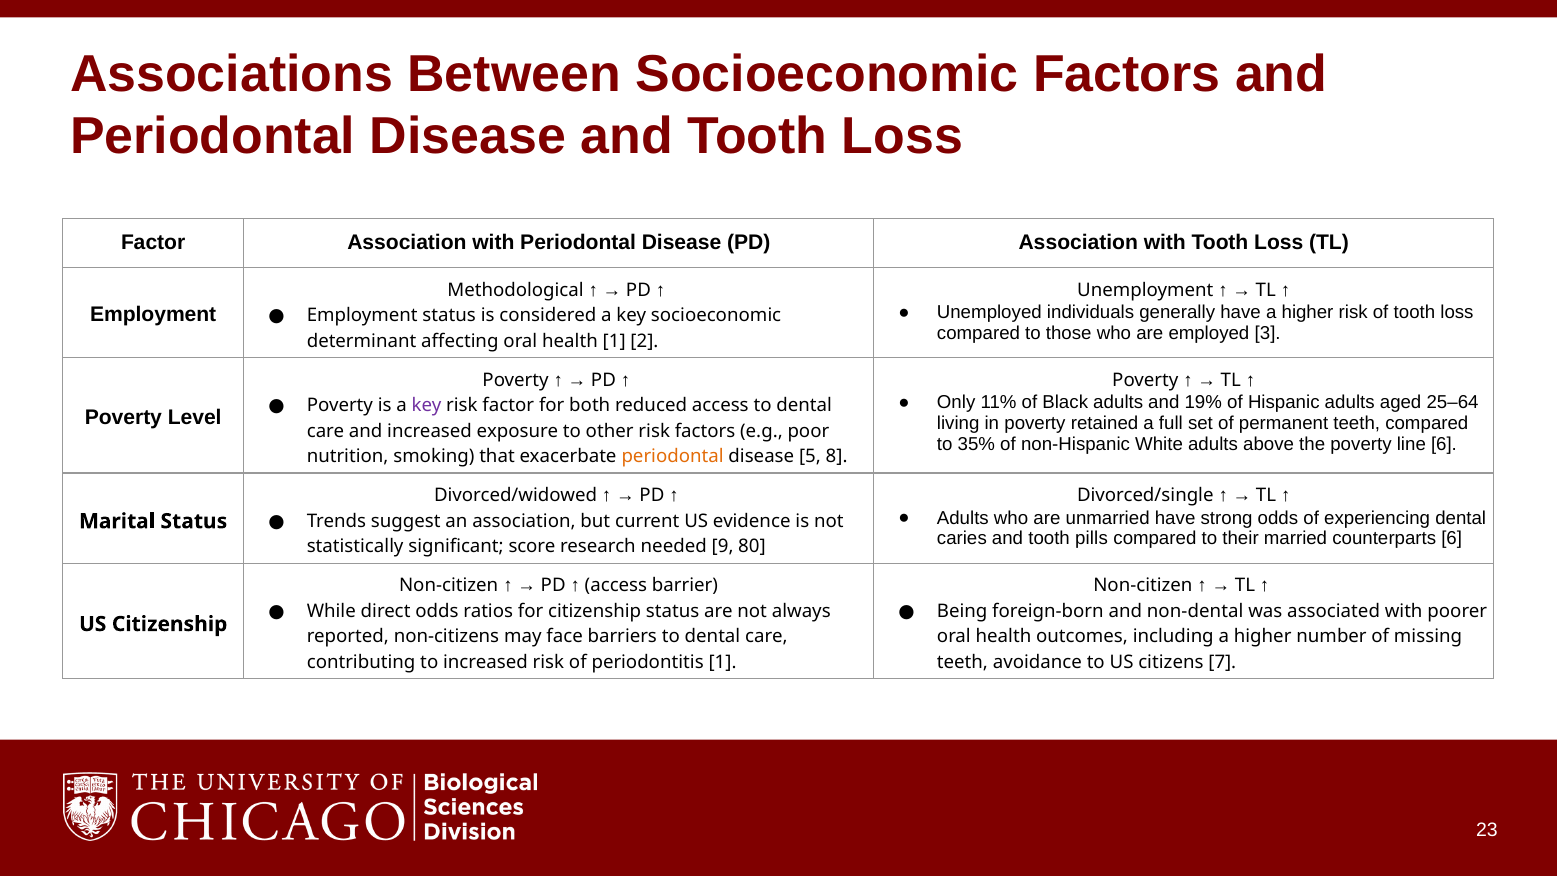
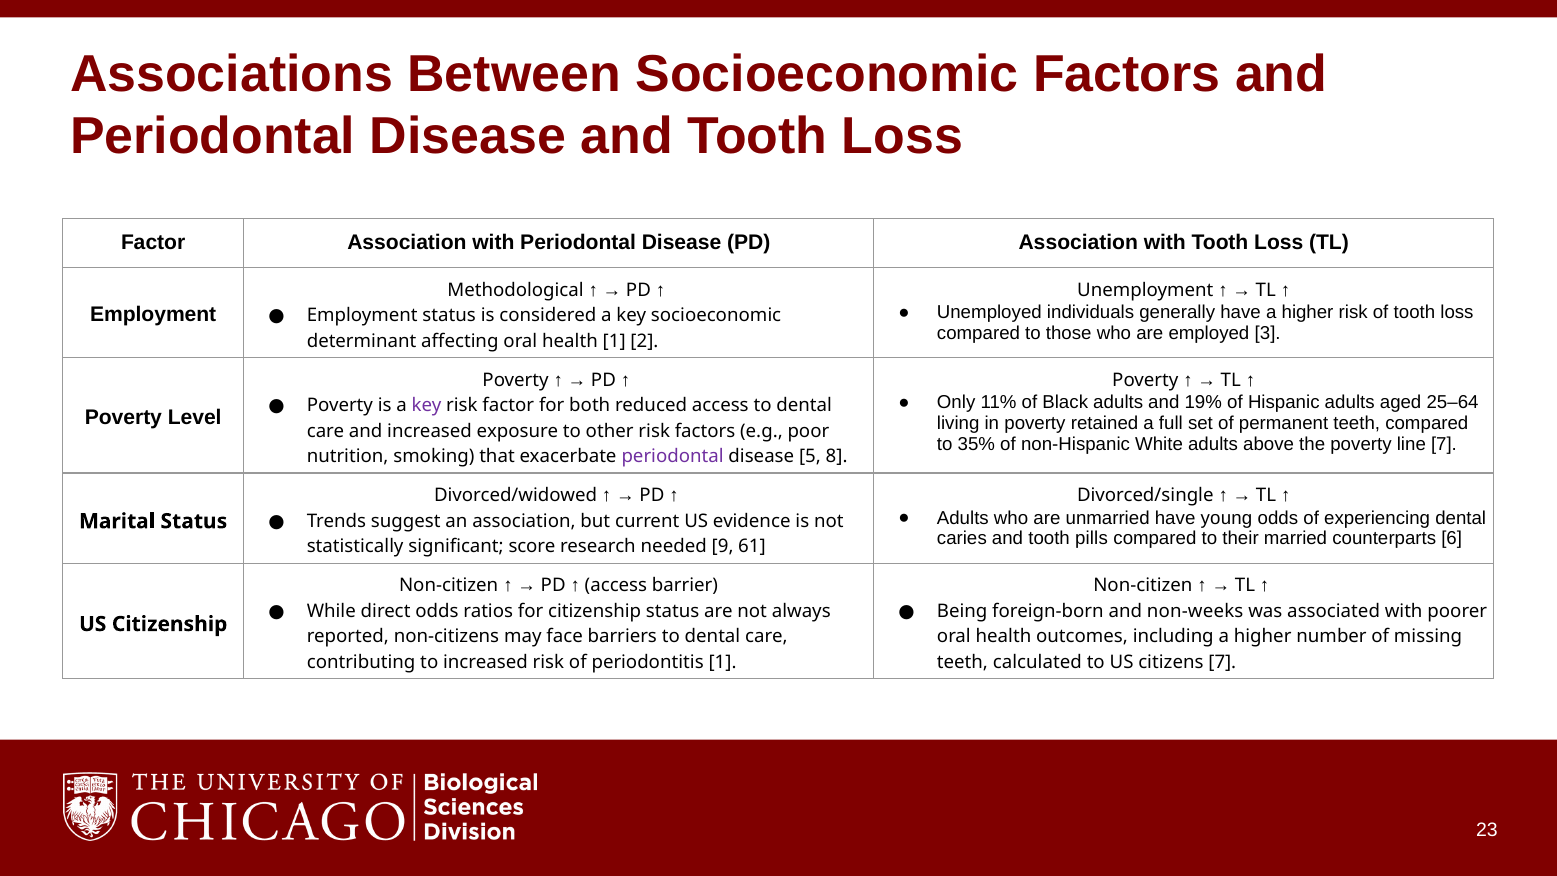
line 6: 6 -> 7
periodontal at (673, 456) colour: orange -> purple
strong: strong -> young
80: 80 -> 61
non-dental: non-dental -> non-weeks
avoidance: avoidance -> calculated
